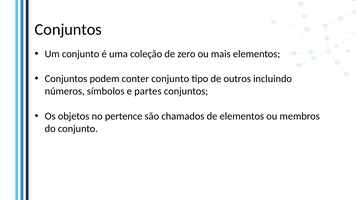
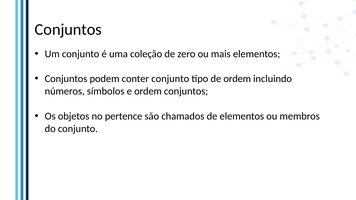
de outros: outros -> ordem
e partes: partes -> ordem
